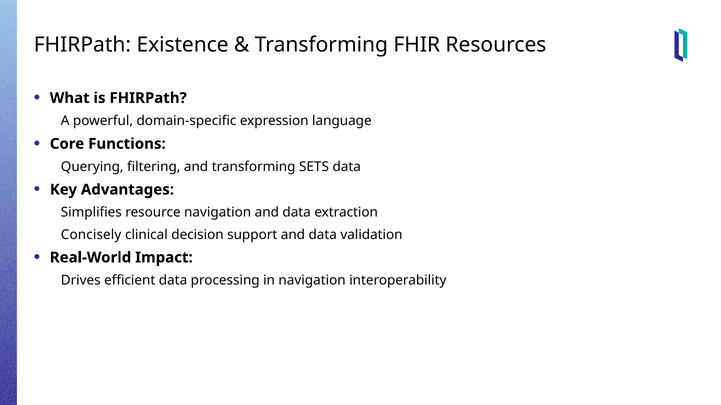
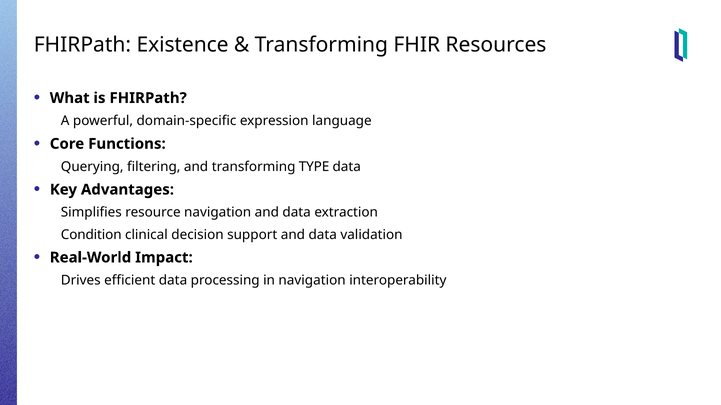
SETS: SETS -> TYPE
Concisely: Concisely -> Condition
